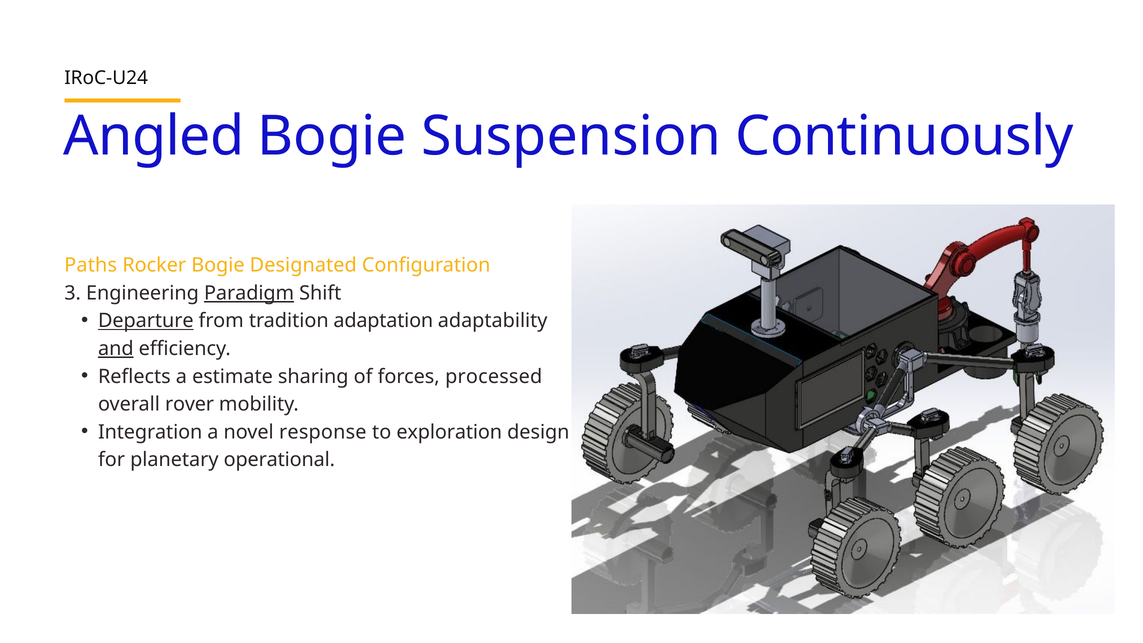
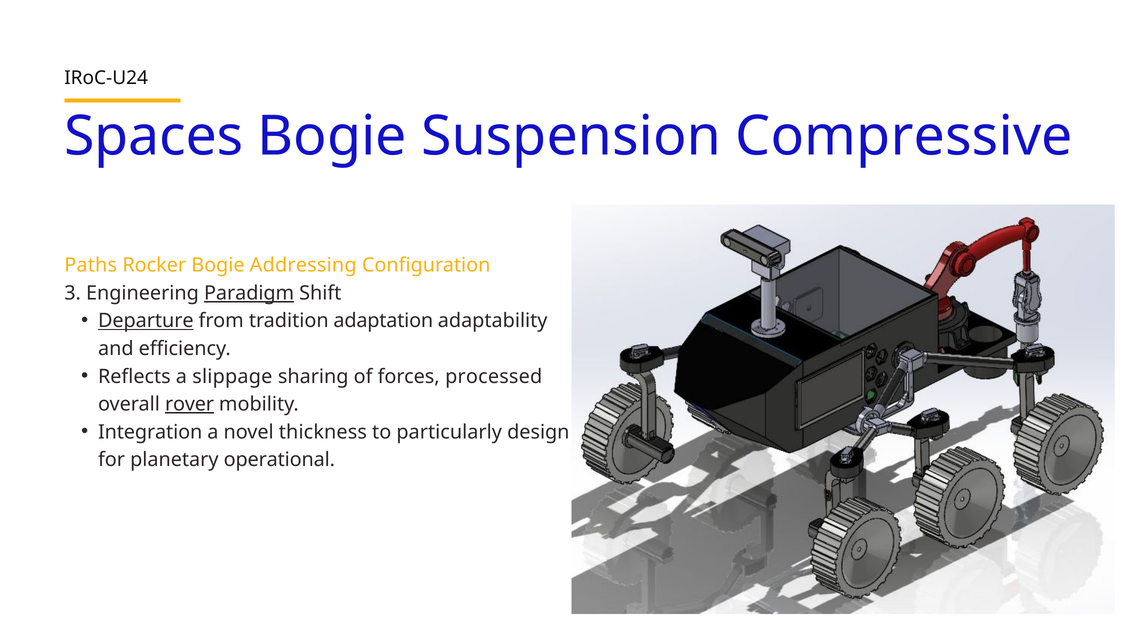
Angled: Angled -> Spaces
Continuously: Continuously -> Compressive
Designated: Designated -> Addressing
and underline: present -> none
estimate: estimate -> slippage
rover underline: none -> present
response: response -> thickness
exploration: exploration -> particularly
